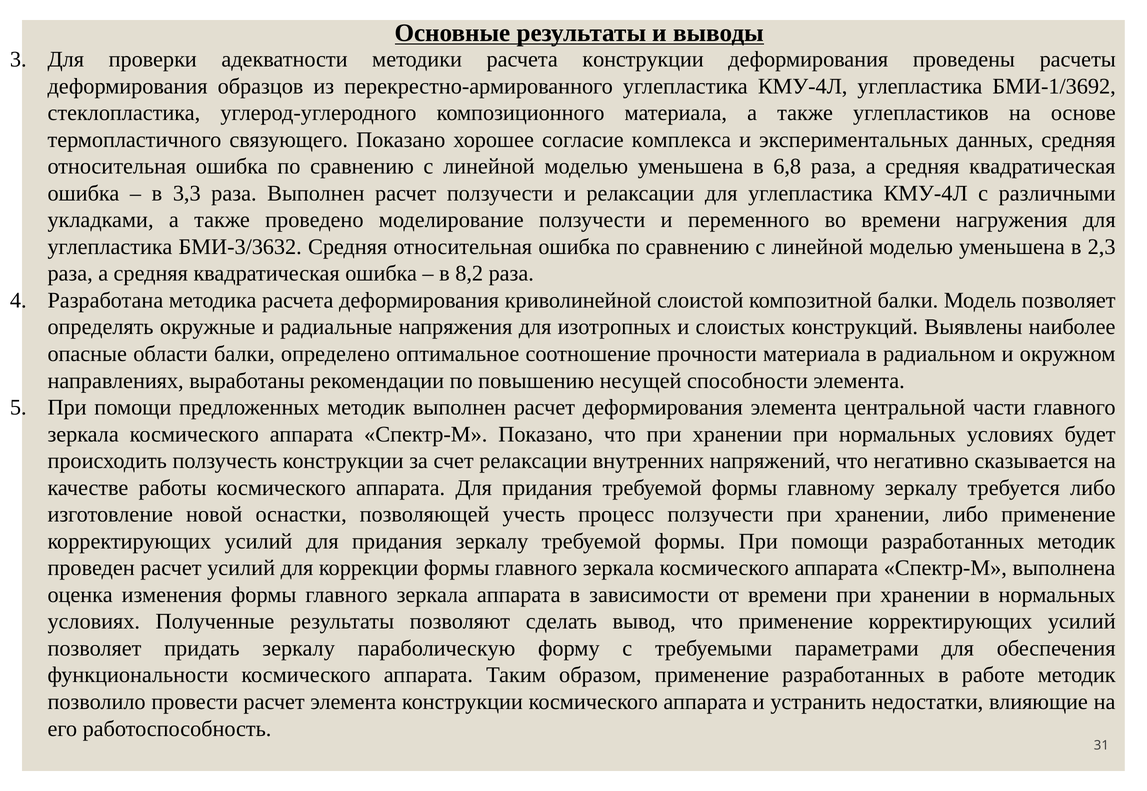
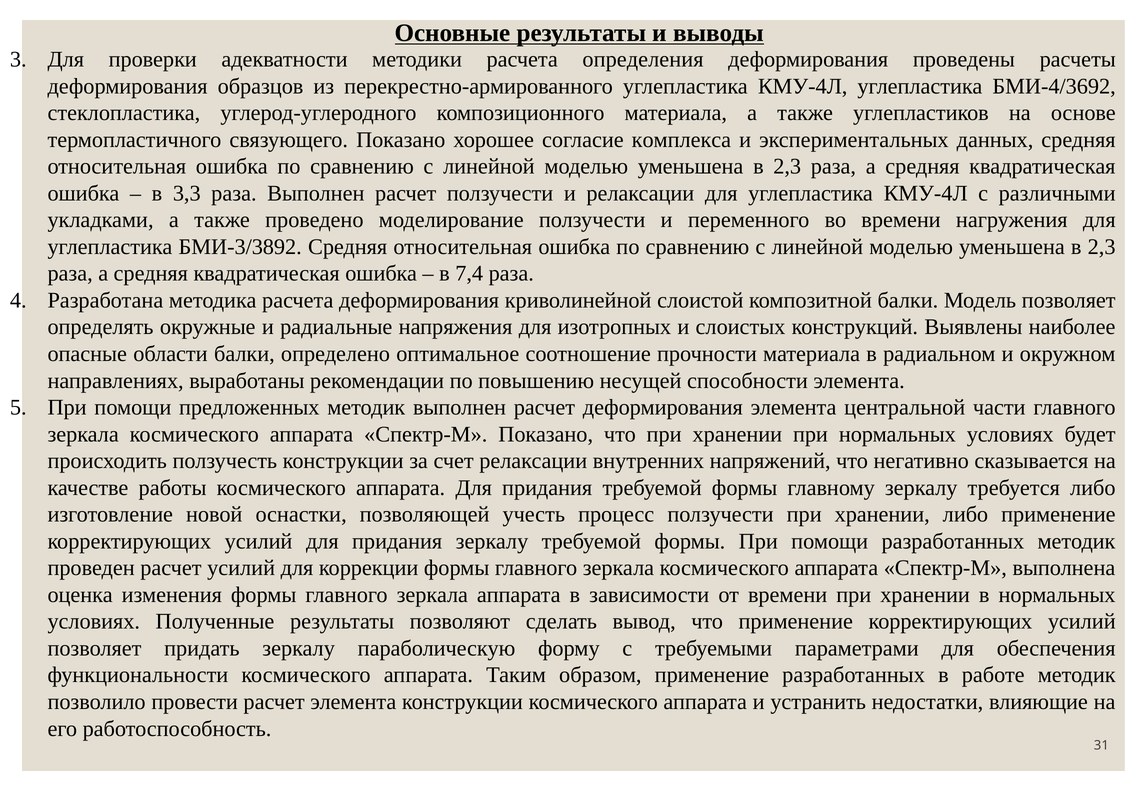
расчета конструкции: конструкции -> определения
БМИ-1/3692: БМИ-1/3692 -> БМИ-4/3692
6,8 at (787, 166): 6,8 -> 2,3
БМИ-3/3632: БМИ-3/3632 -> БМИ-3/3892
8,2: 8,2 -> 7,4
